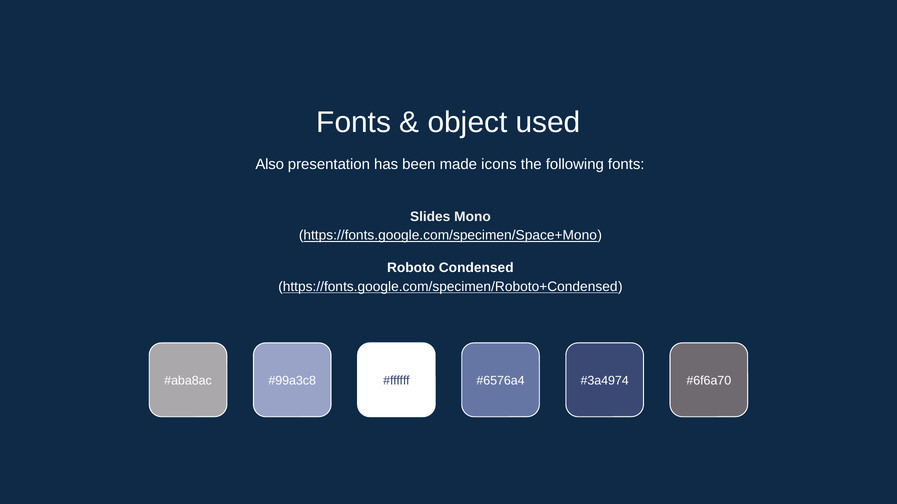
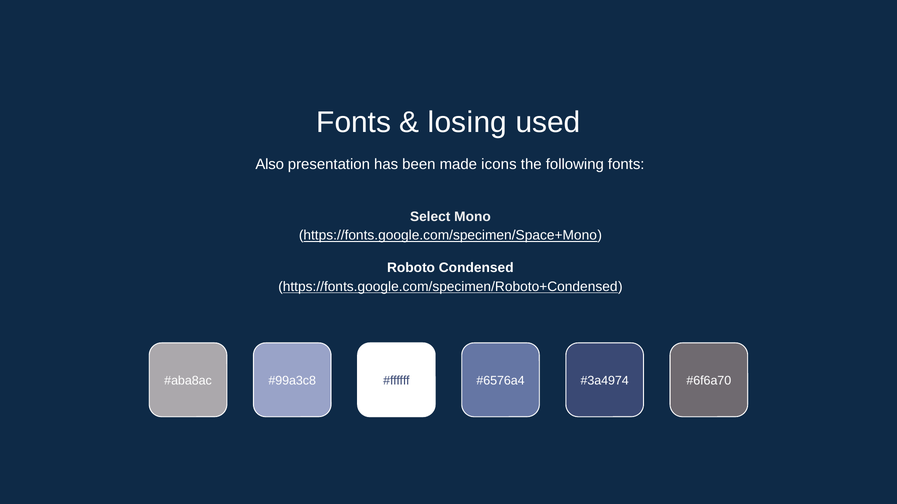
object: object -> losing
Slides: Slides -> Select
